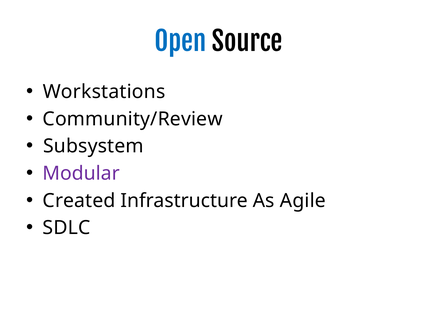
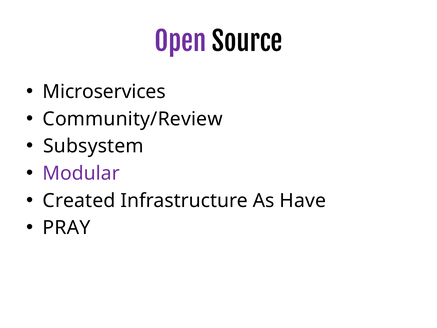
Open colour: blue -> purple
Workstations: Workstations -> Microservices
Agile: Agile -> Have
SDLC: SDLC -> PRAY
